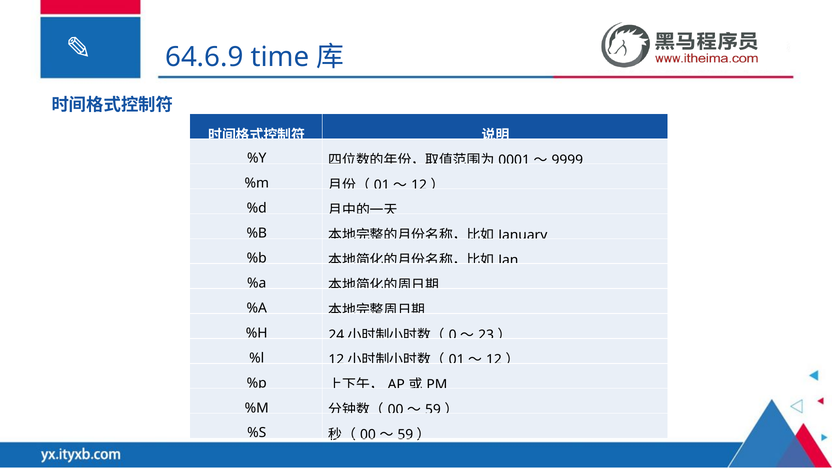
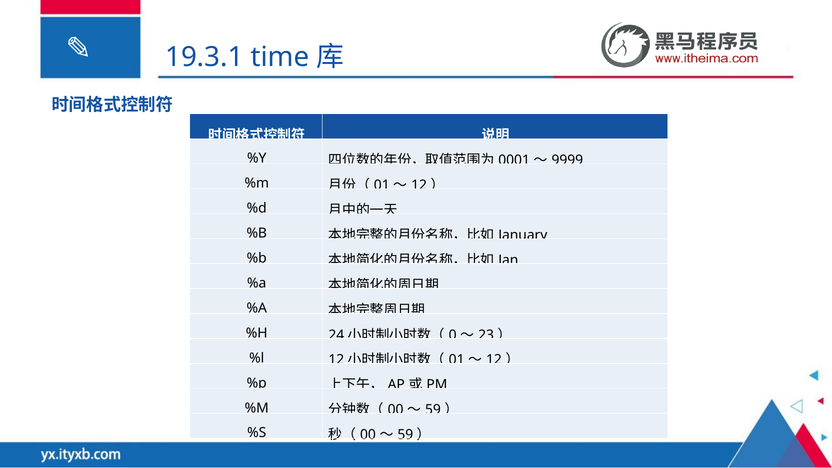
64.6.9: 64.6.9 -> 19.3.1
